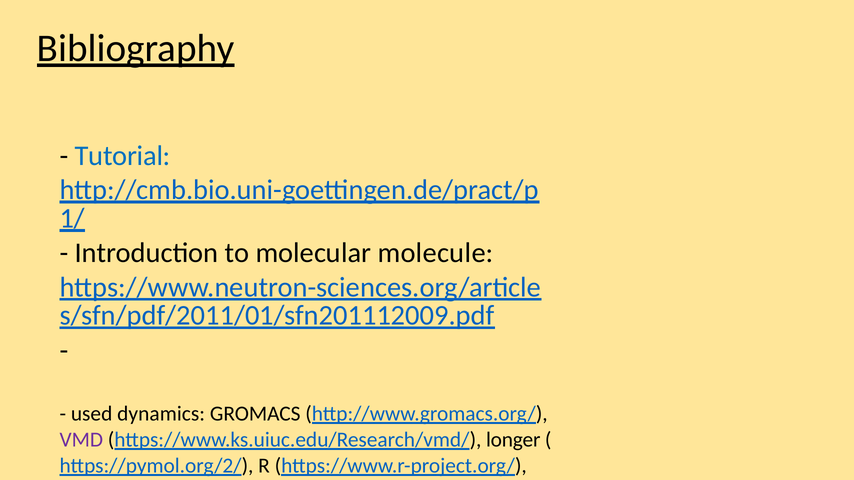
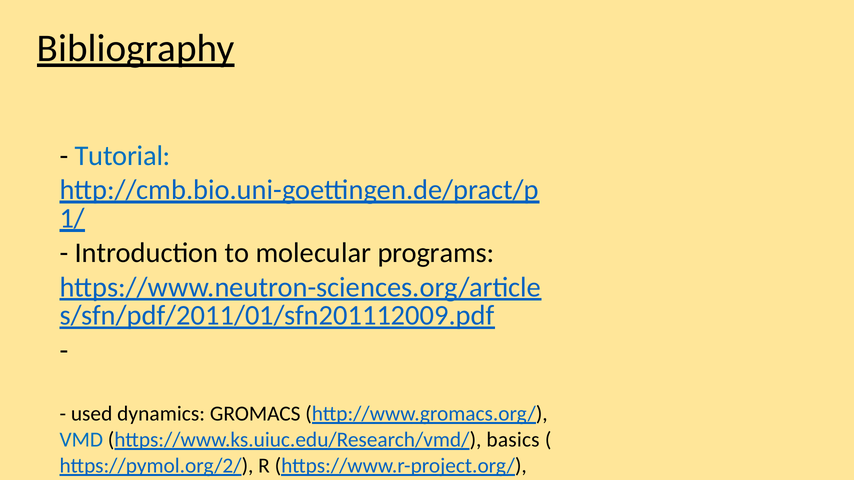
molecule: molecule -> programs
VMD colour: purple -> blue
longer: longer -> basics
